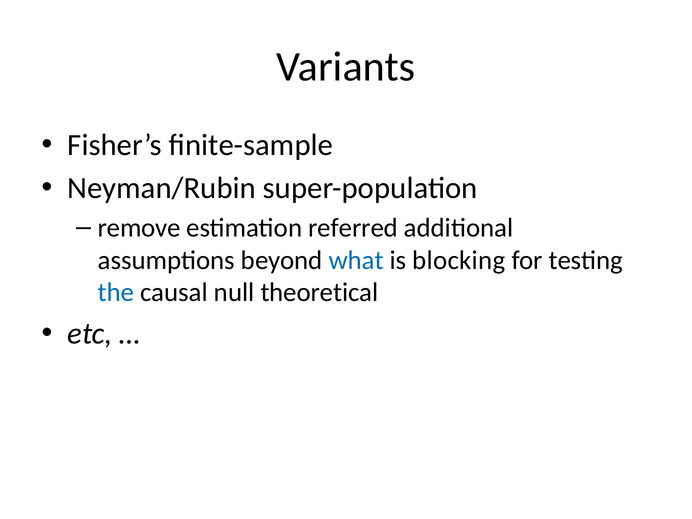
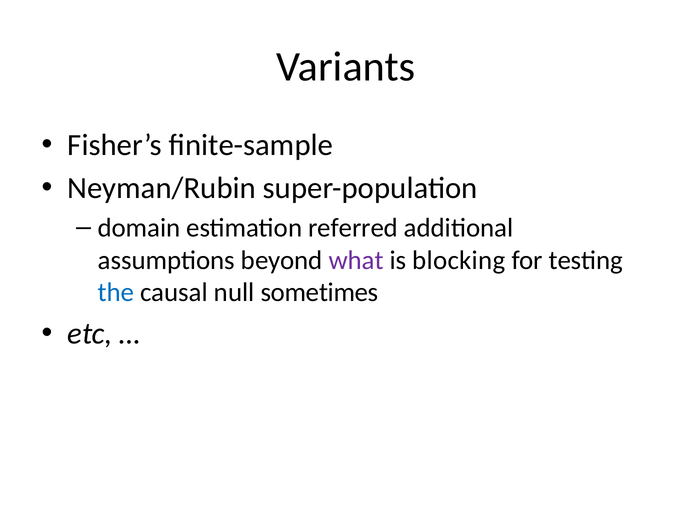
remove: remove -> domain
what colour: blue -> purple
theoretical: theoretical -> sometimes
